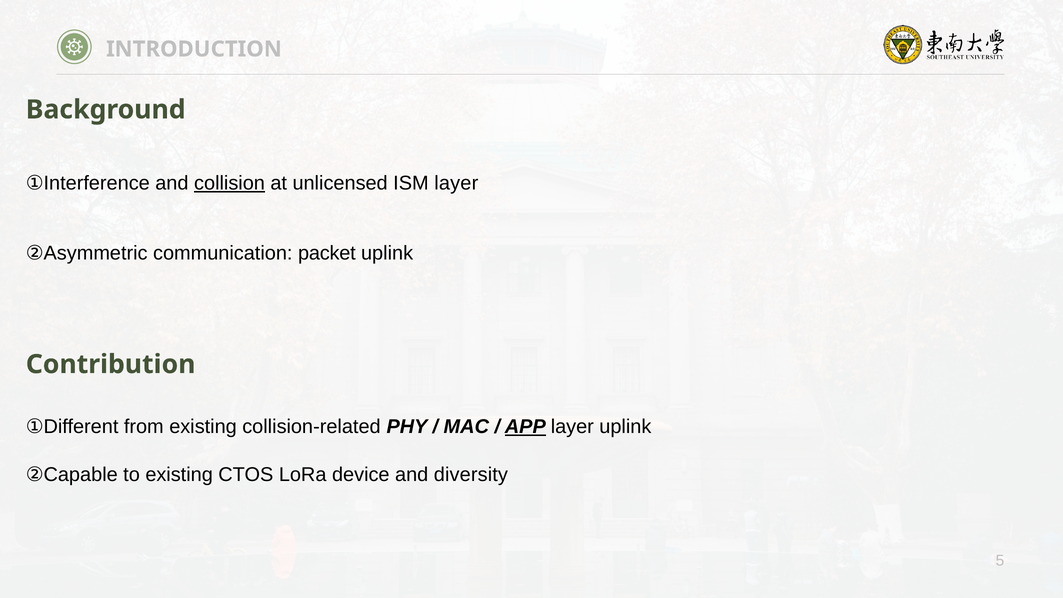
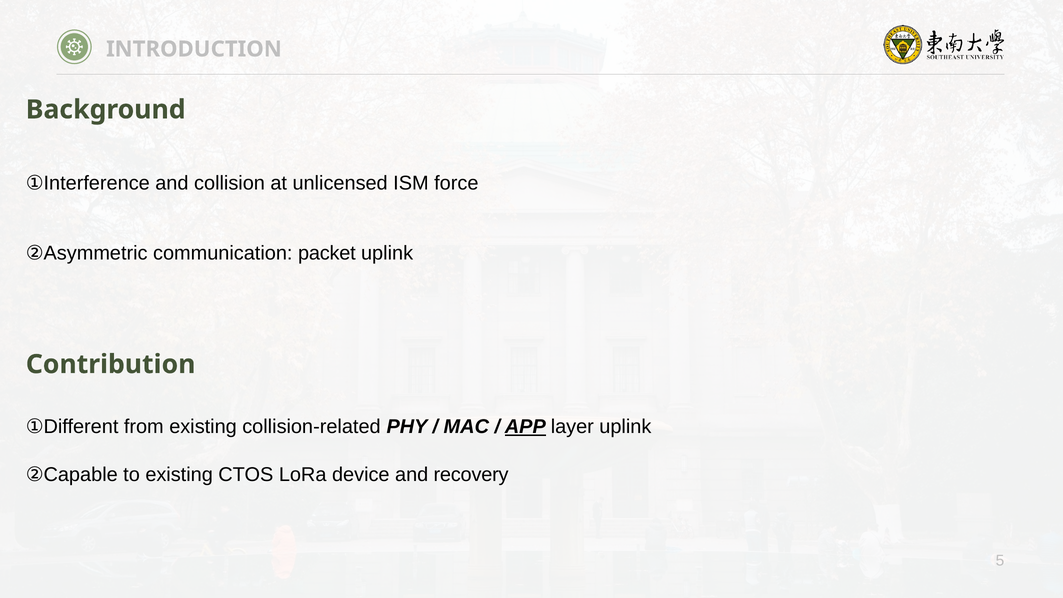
collision underline: present -> none
ISM layer: layer -> force
diversity: diversity -> recovery
